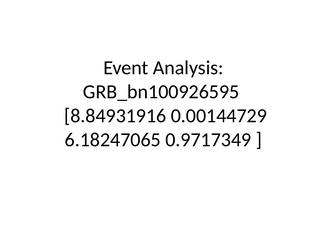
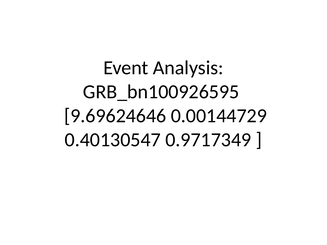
8.84931916: 8.84931916 -> 9.69624646
6.18247065: 6.18247065 -> 0.40130547
